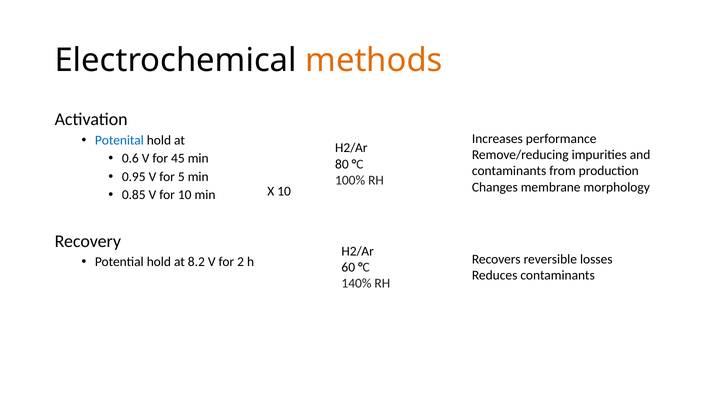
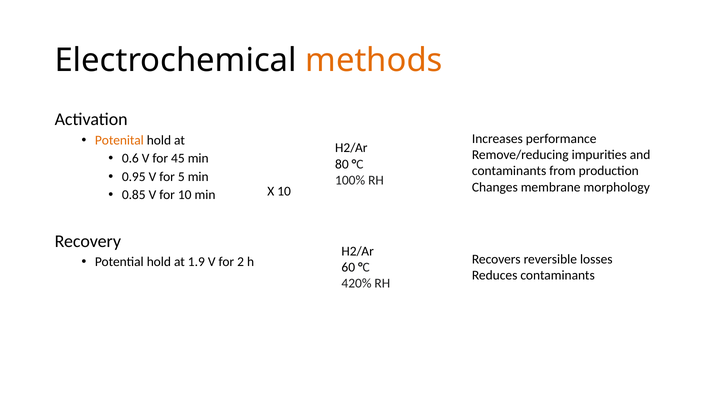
Potenital colour: blue -> orange
8.2: 8.2 -> 1.9
140%: 140% -> 420%
